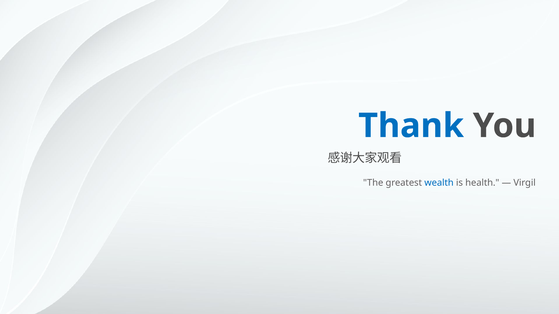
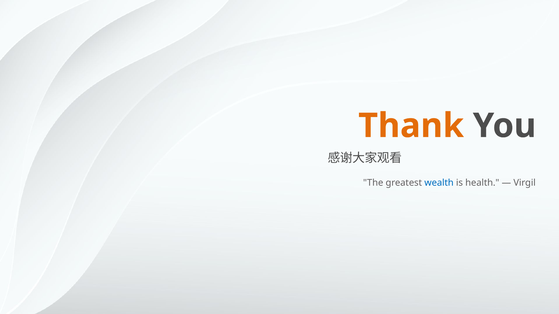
Thank colour: blue -> orange
